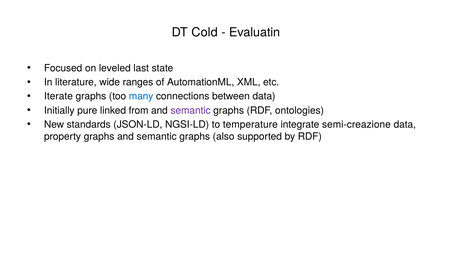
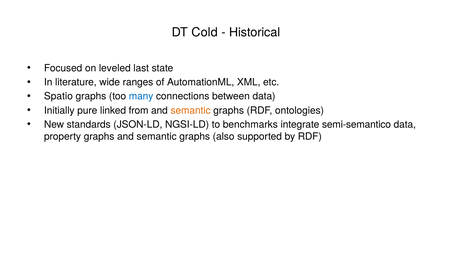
Evaluatin: Evaluatin -> Historical
Iterate: Iterate -> Spatio
semantic at (191, 110) colour: purple -> orange
temperature: temperature -> benchmarks
semi-creazione: semi-creazione -> semi-semantico
